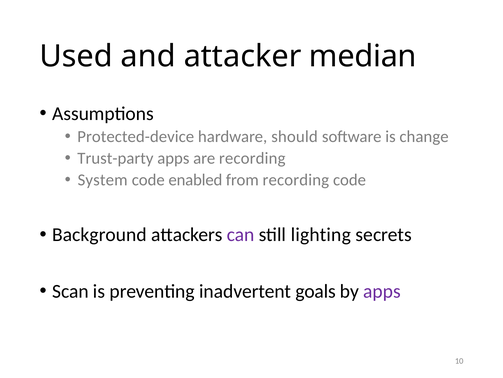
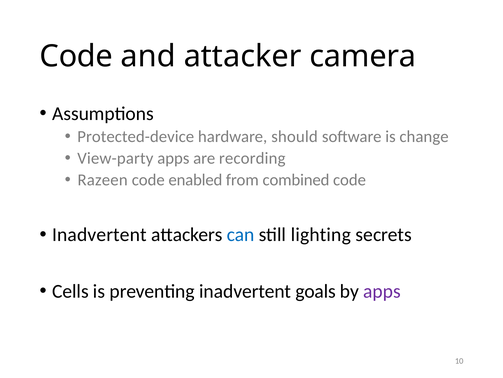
Used at (76, 56): Used -> Code
median: median -> camera
Trust-party: Trust-party -> View-party
System: System -> Razeen
from recording: recording -> combined
Background at (100, 234): Background -> Inadvertent
can colour: purple -> blue
Scan: Scan -> Cells
